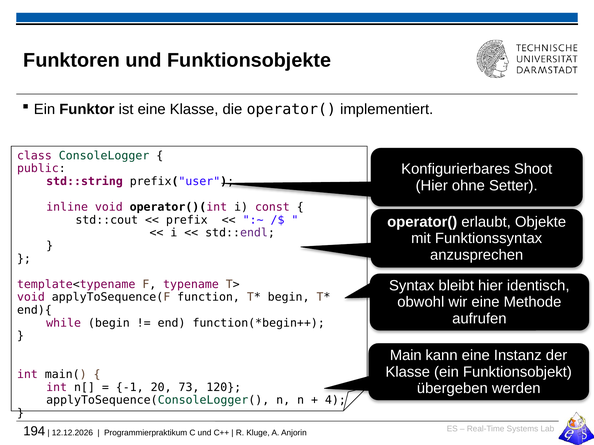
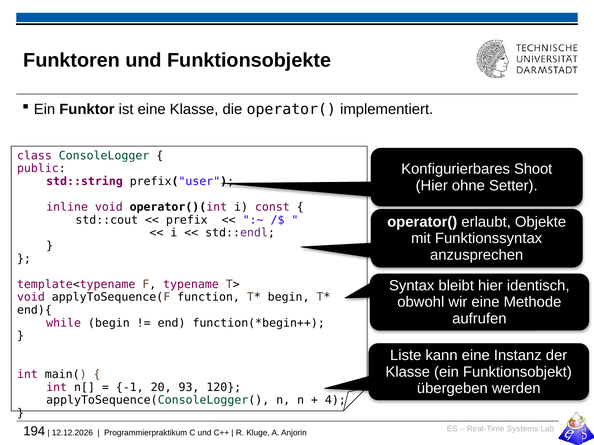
Main: Main -> Liste
73: 73 -> 93
